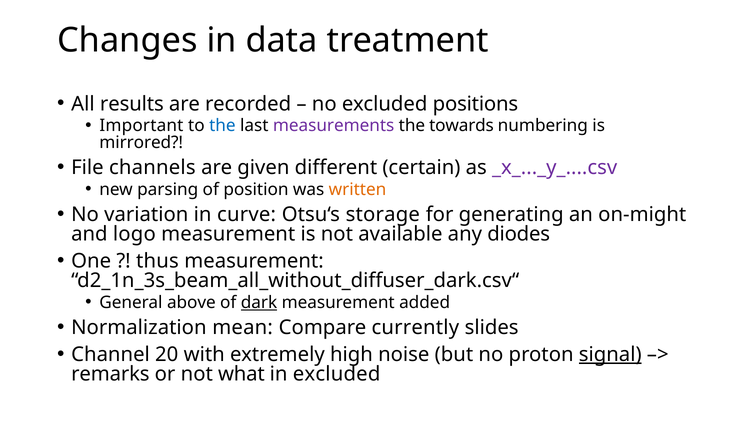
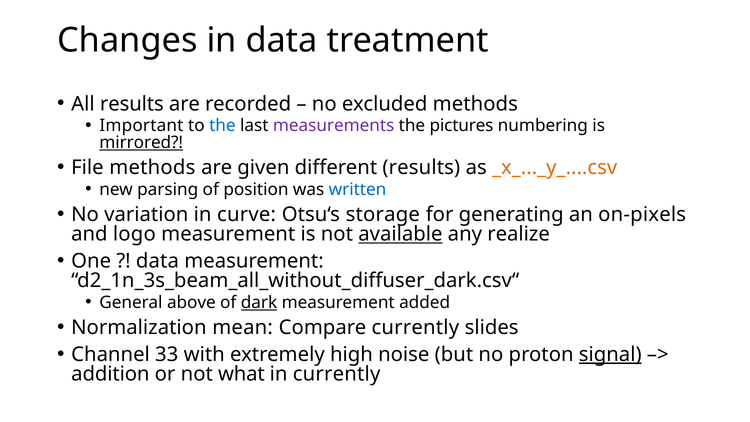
excluded positions: positions -> methods
towards: towards -> pictures
mirrored underline: none -> present
File channels: channels -> methods
different certain: certain -> results
_x_..._y_....csv colour: purple -> orange
written colour: orange -> blue
on-might: on-might -> on-pixels
available underline: none -> present
diodes: diodes -> realize
thus at (157, 261): thus -> data
20: 20 -> 33
remarks: remarks -> addition
in excluded: excluded -> currently
